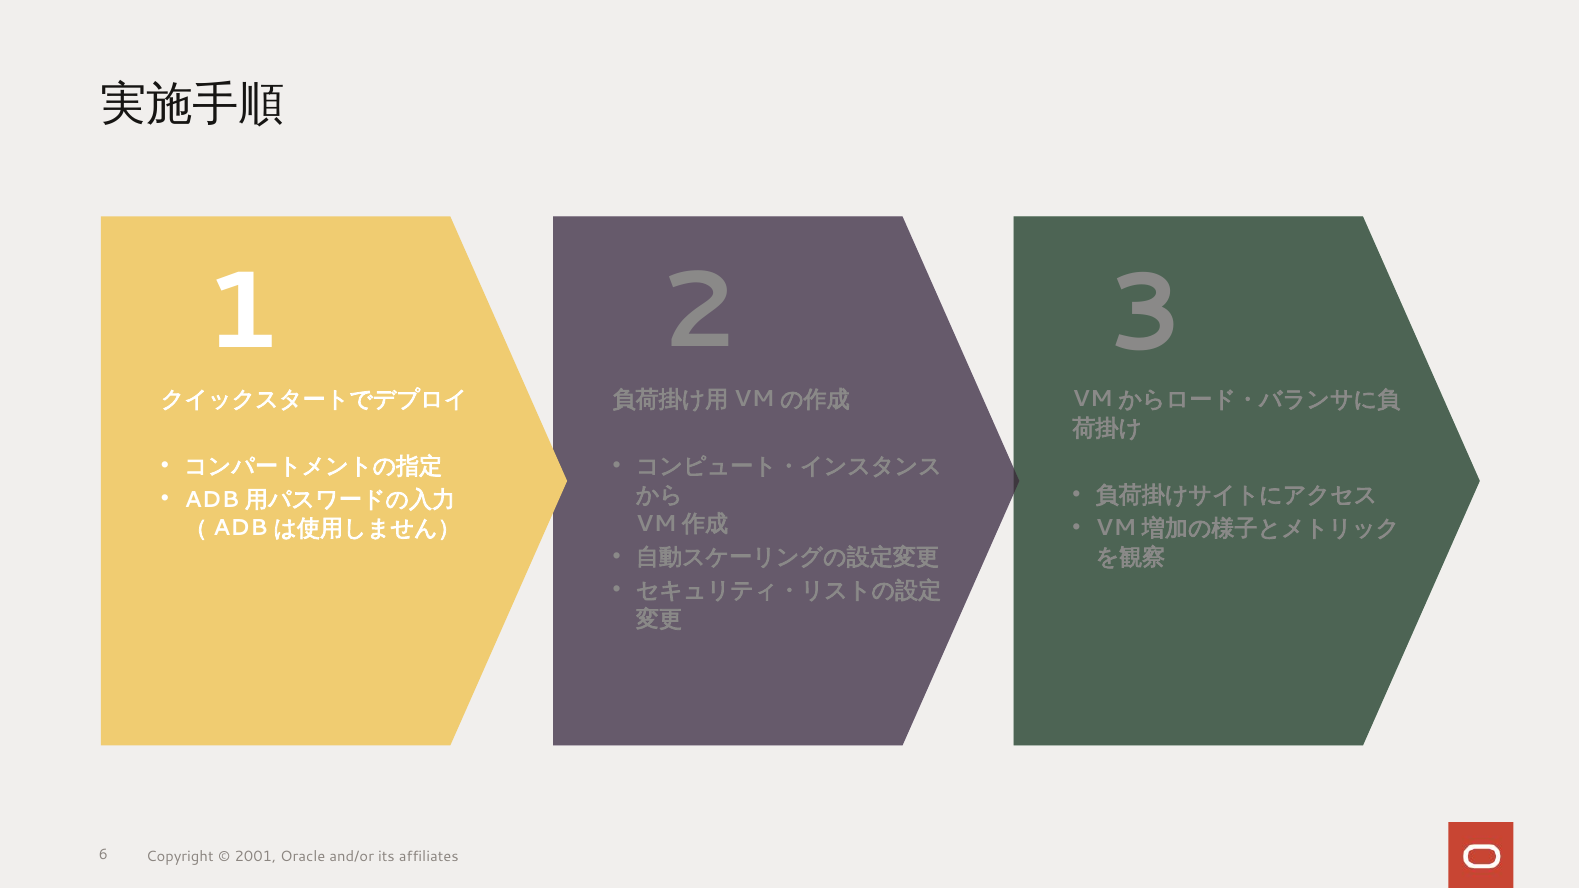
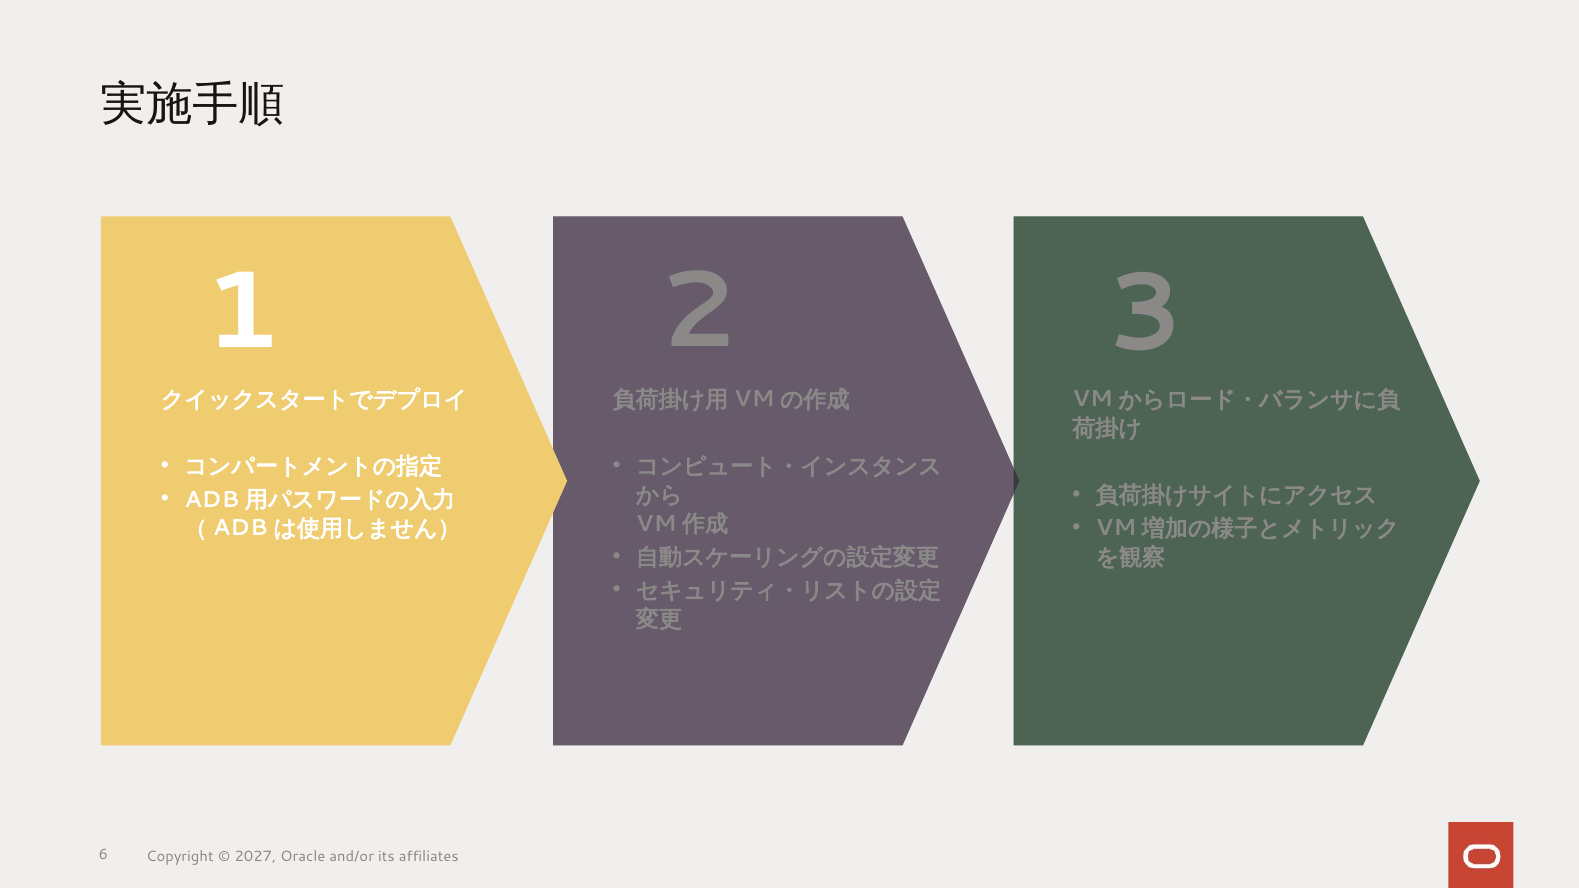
2001: 2001 -> 2027
